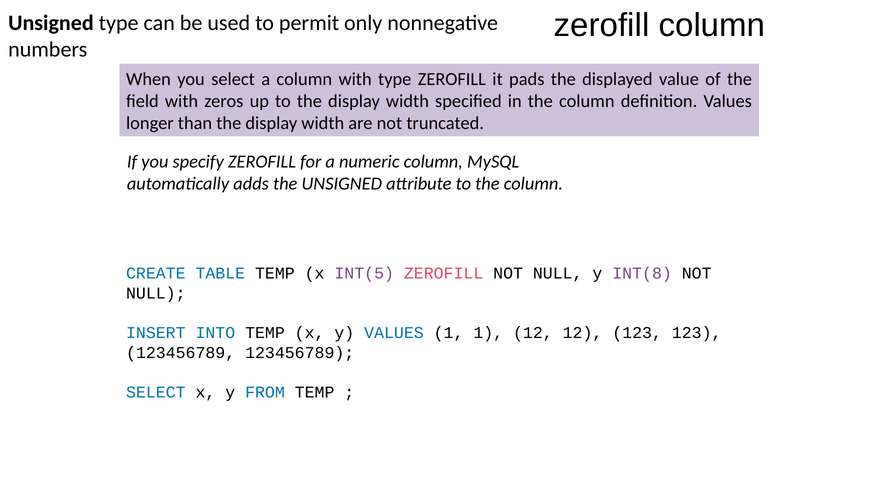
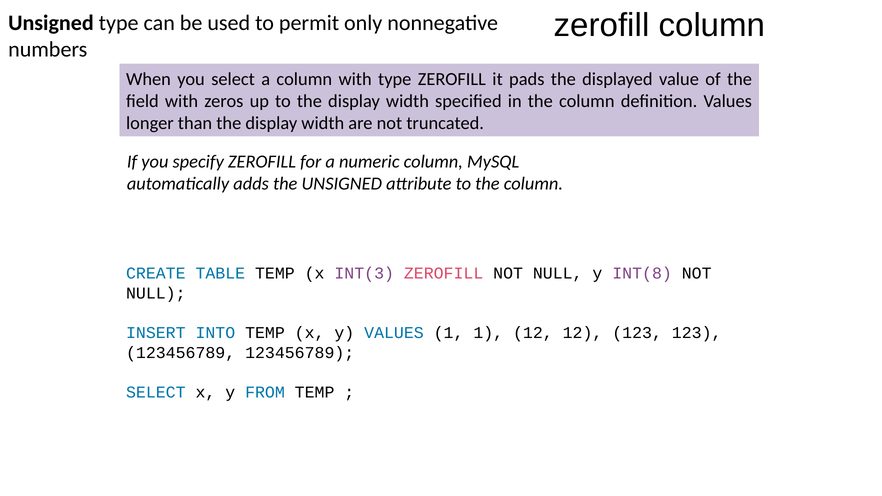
INT(5: INT(5 -> INT(3
